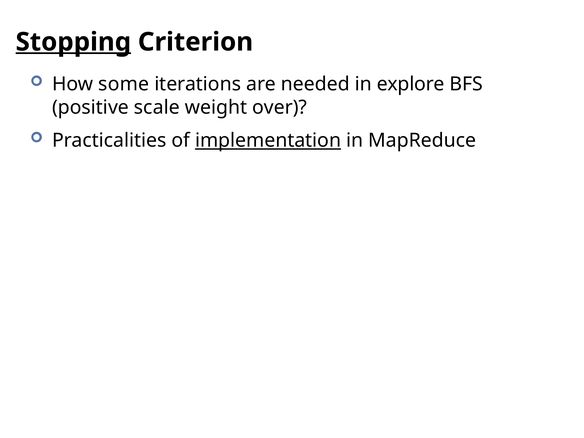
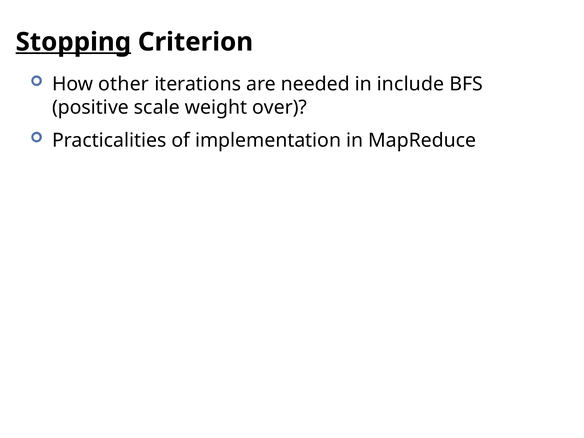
some: some -> other
explore: explore -> include
implementation underline: present -> none
